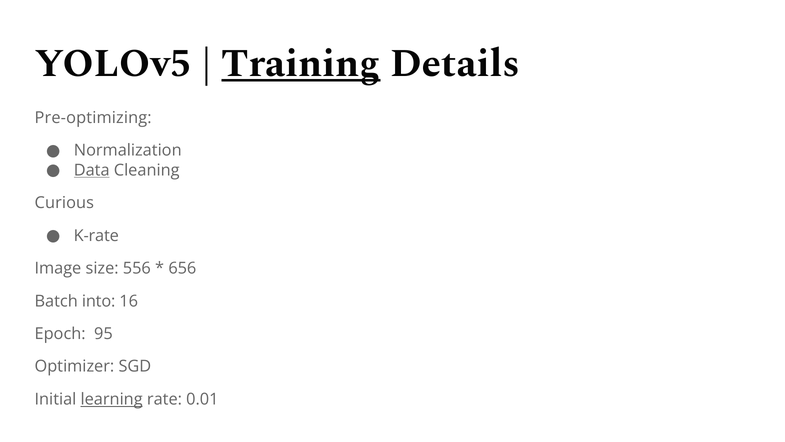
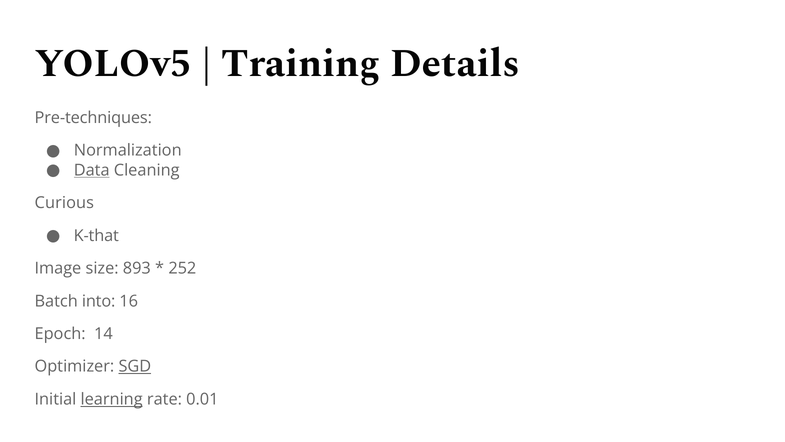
Training underline: present -> none
Pre-optimizing: Pre-optimizing -> Pre-techniques
K-rate: K-rate -> K-that
556: 556 -> 893
656: 656 -> 252
95: 95 -> 14
SGD underline: none -> present
